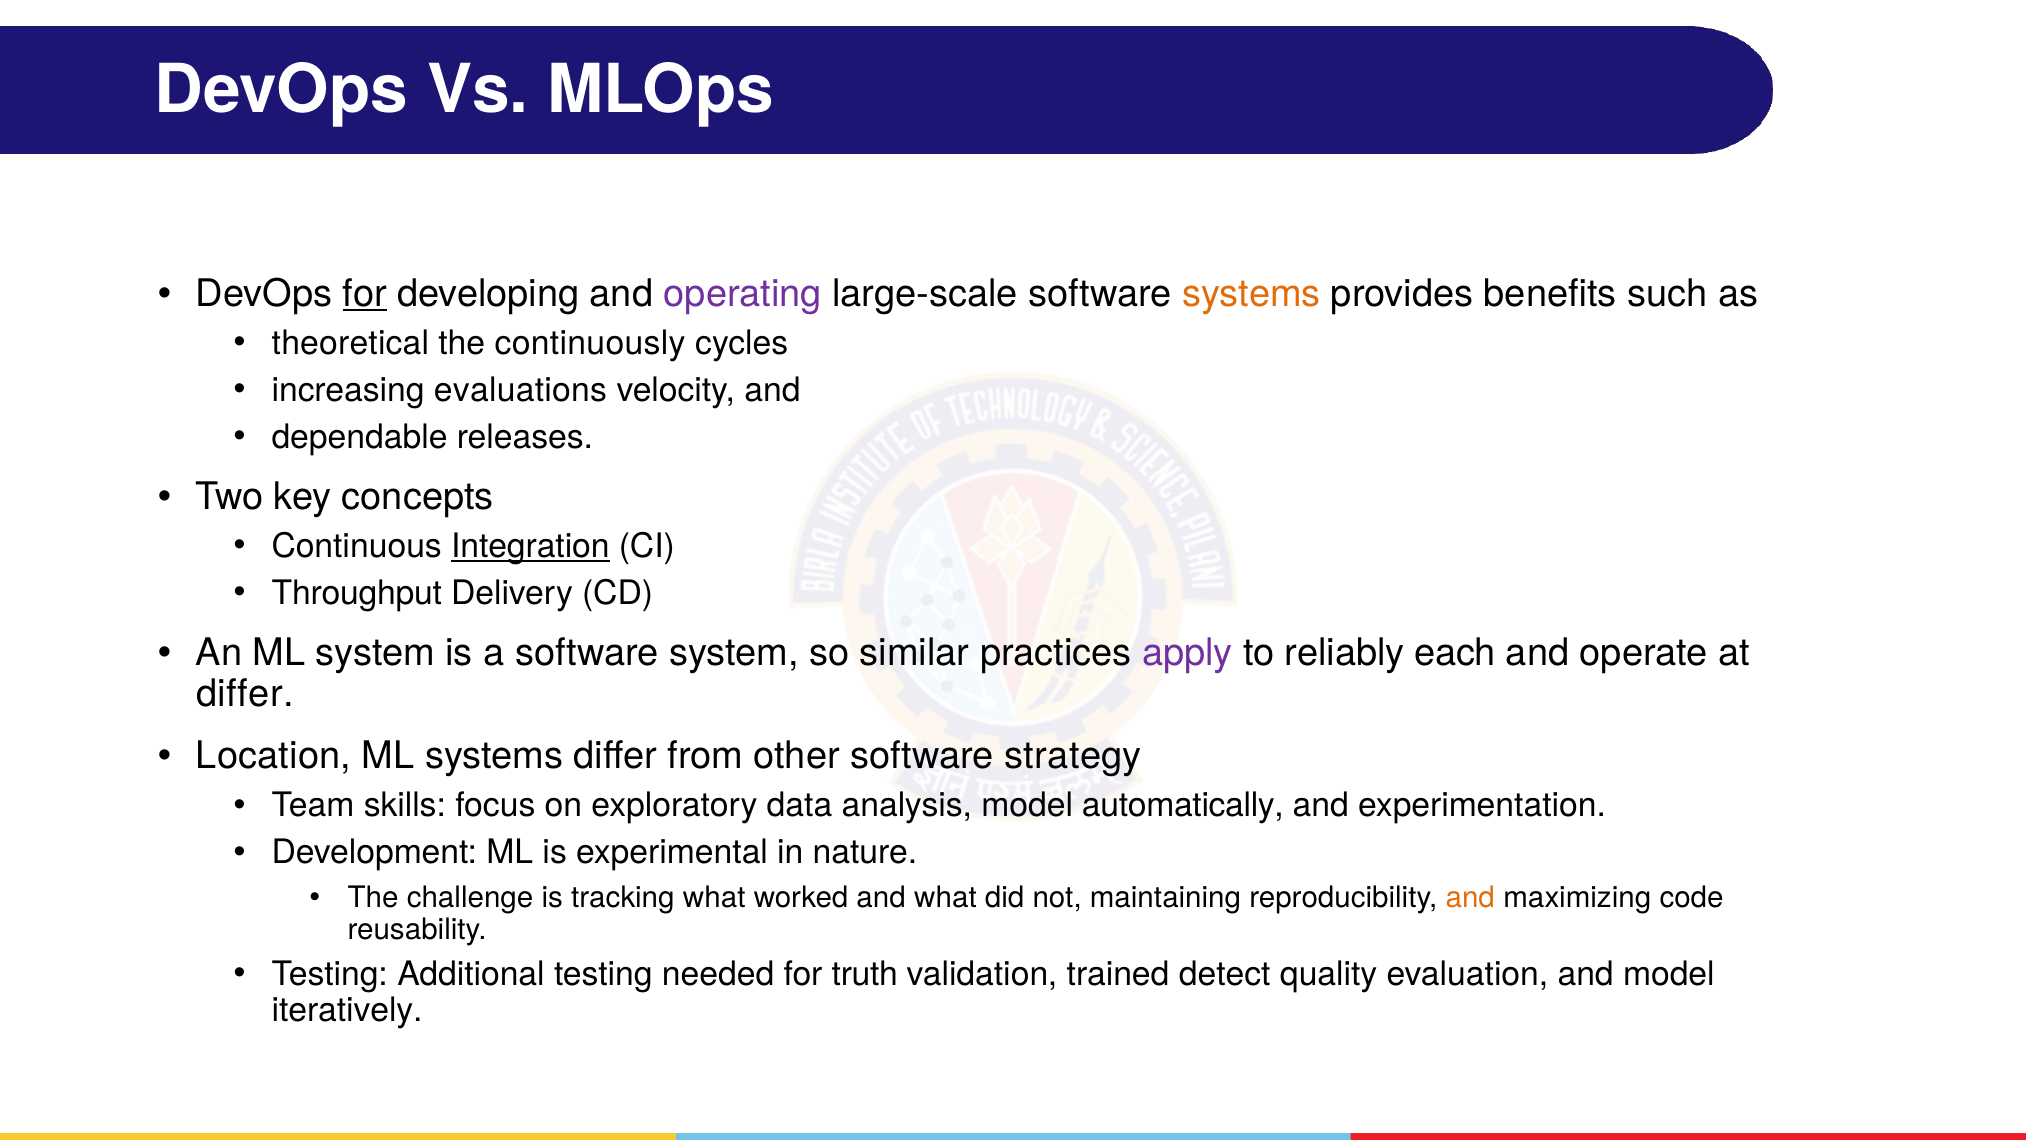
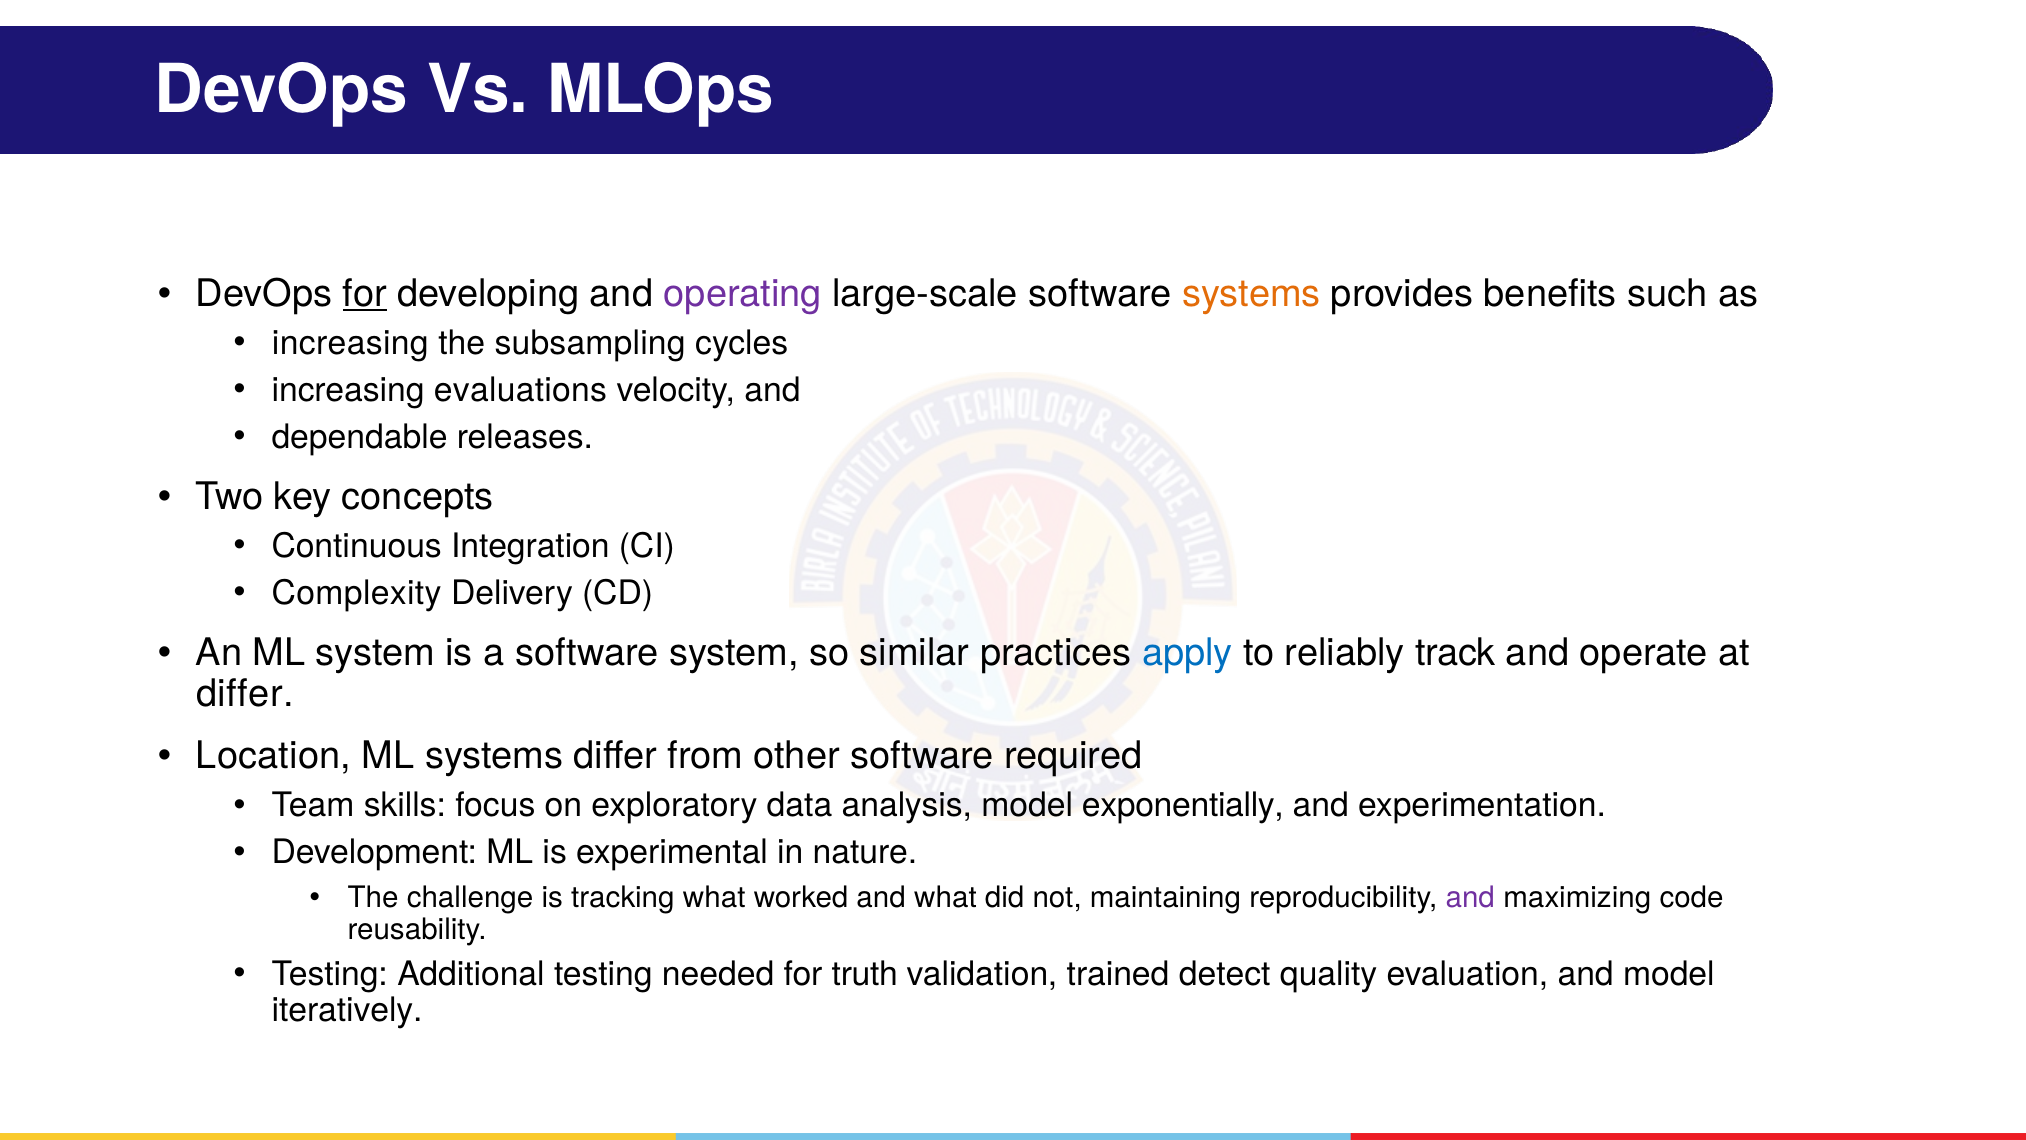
theoretical at (350, 343): theoretical -> increasing
continuously: continuously -> subsampling
Integration underline: present -> none
Throughput: Throughput -> Complexity
apply colour: purple -> blue
each: each -> track
strategy: strategy -> required
automatically: automatically -> exponentially
and at (1470, 897) colour: orange -> purple
